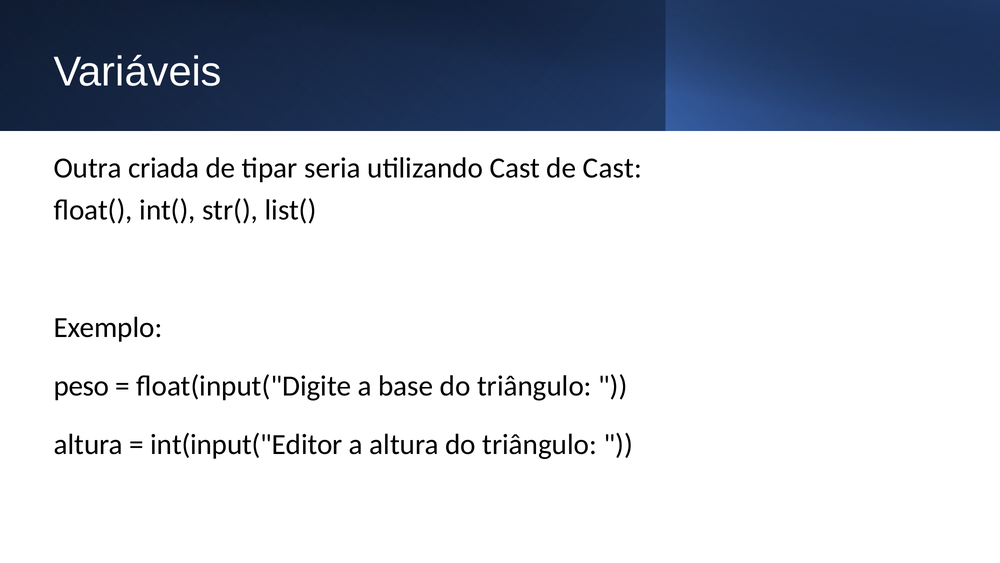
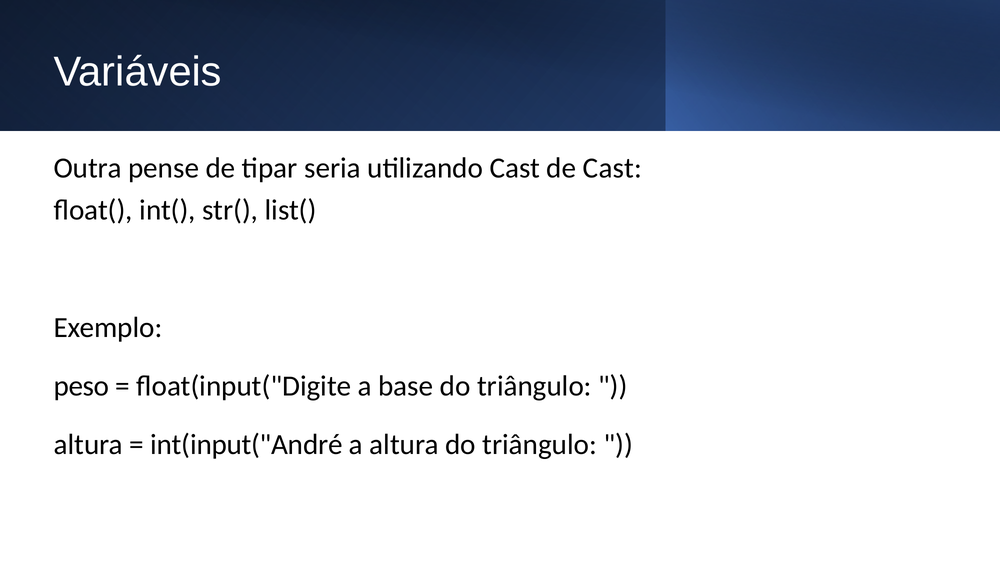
criada: criada -> pense
int(input("Editor: int(input("Editor -> int(input("André
